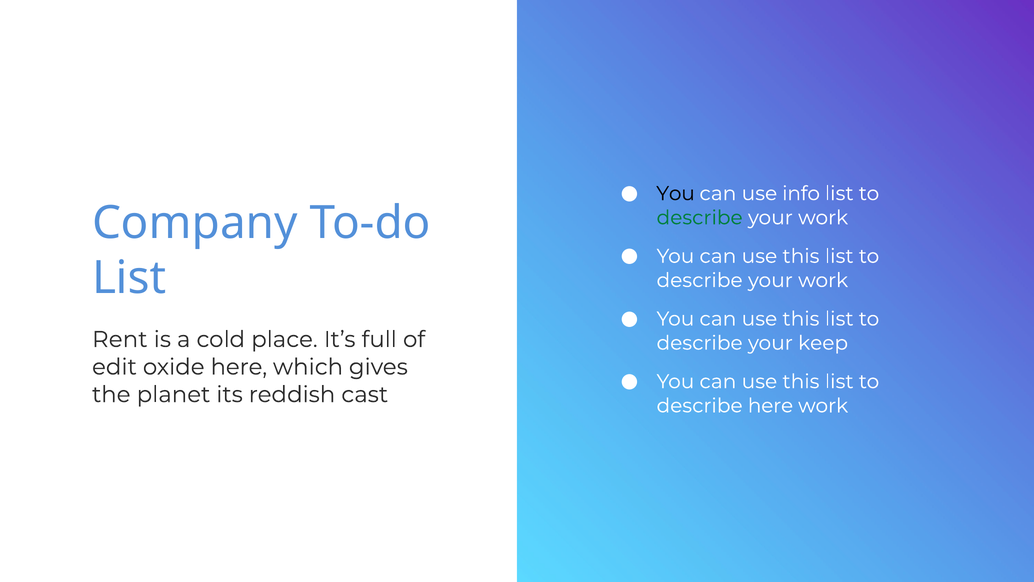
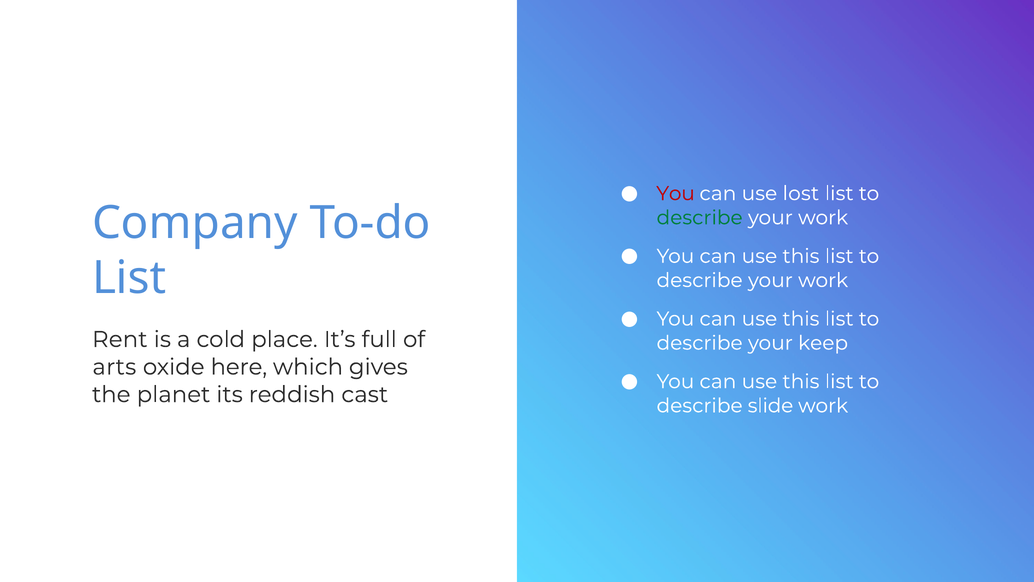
You at (676, 193) colour: black -> red
info: info -> lost
edit: edit -> arts
describe here: here -> slide
